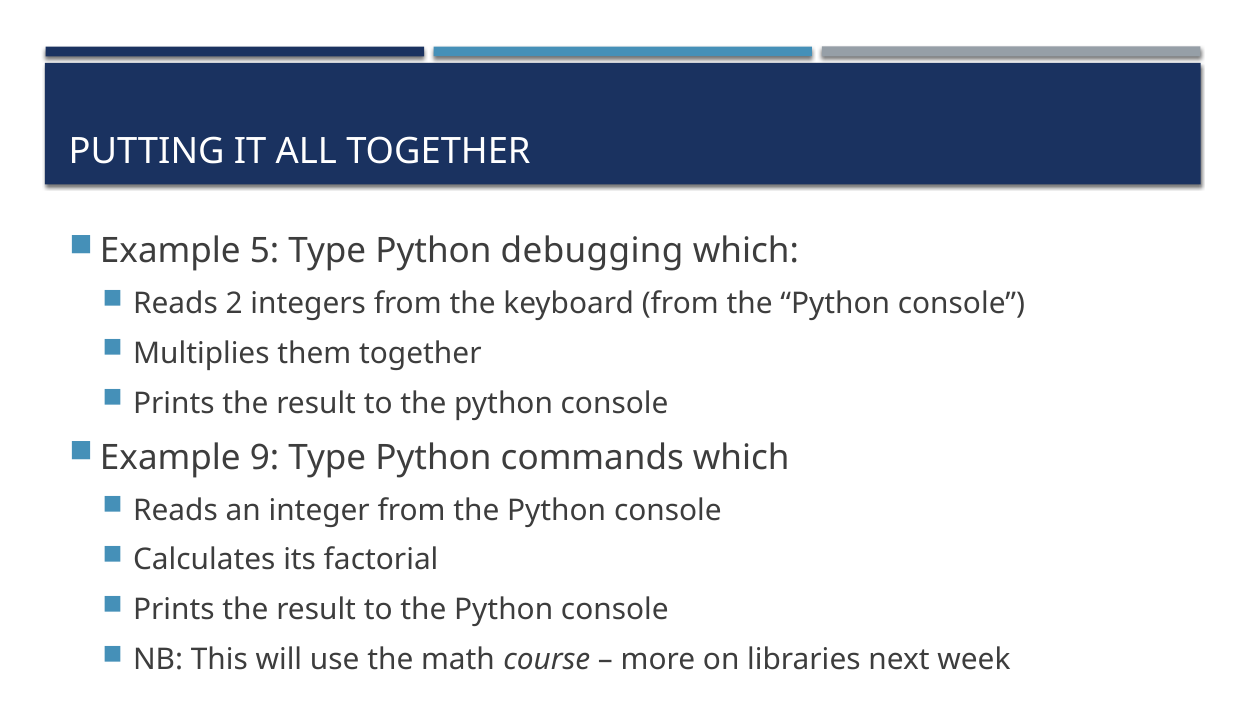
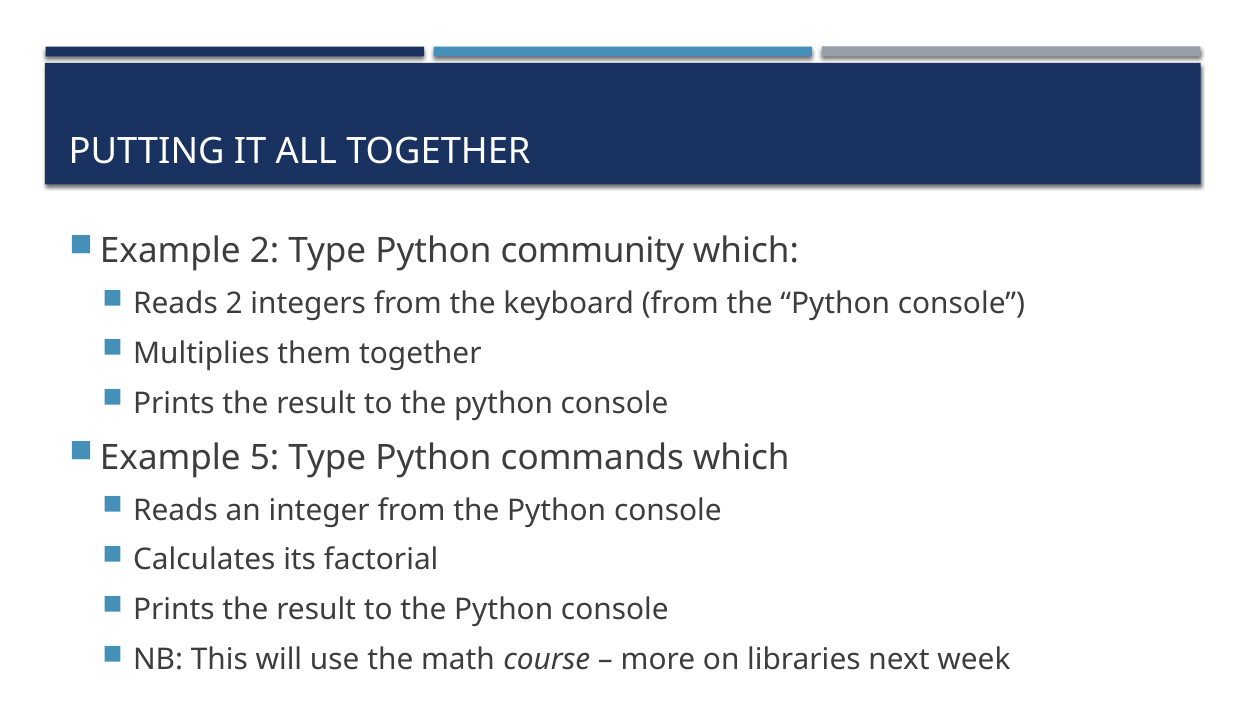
Example 5: 5 -> 2
debugging: debugging -> community
9: 9 -> 5
